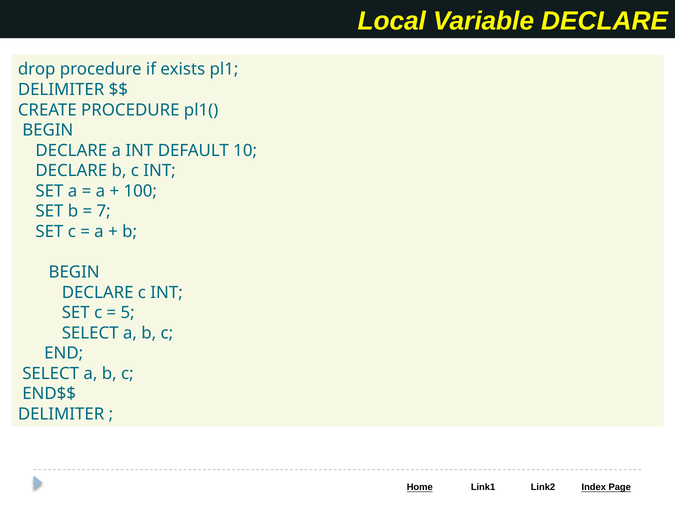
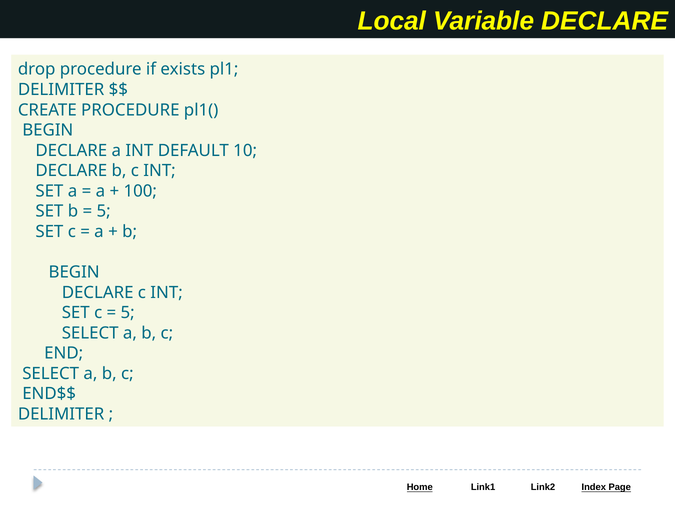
7 at (104, 211): 7 -> 5
